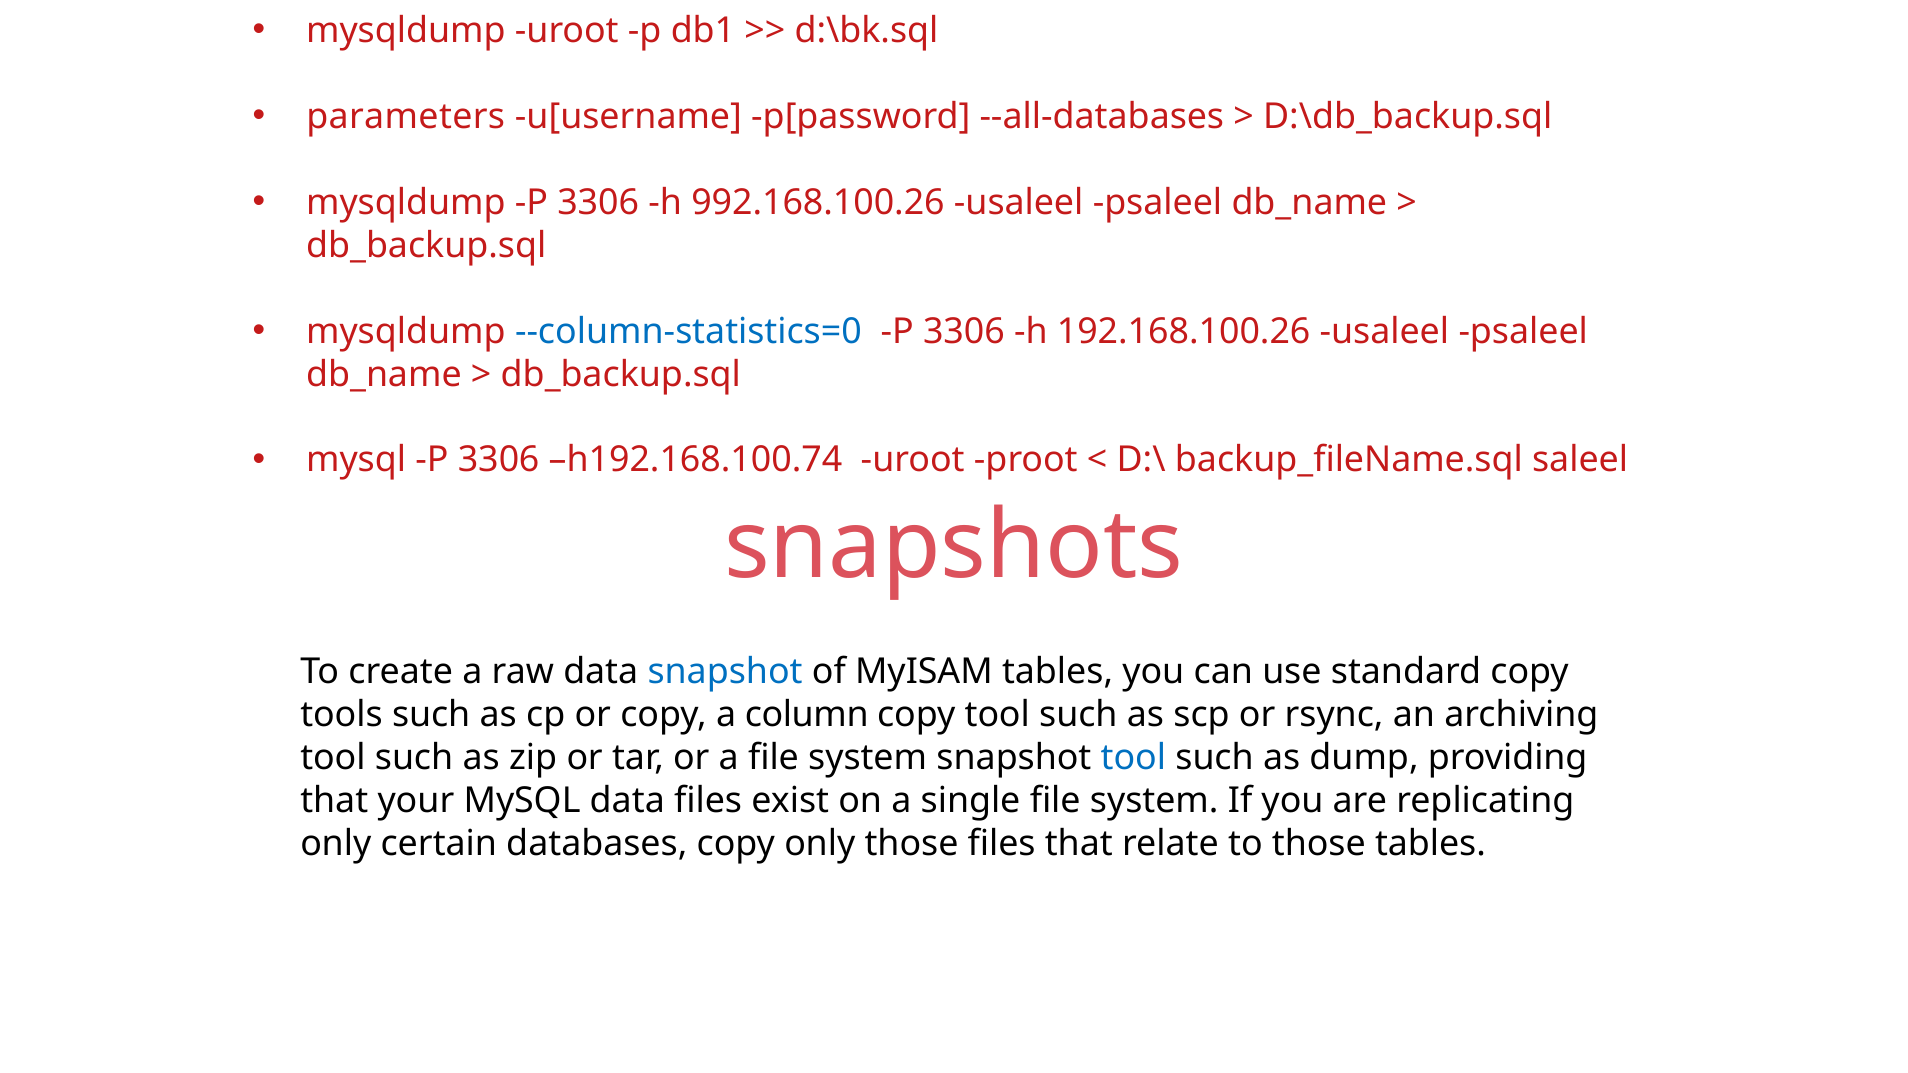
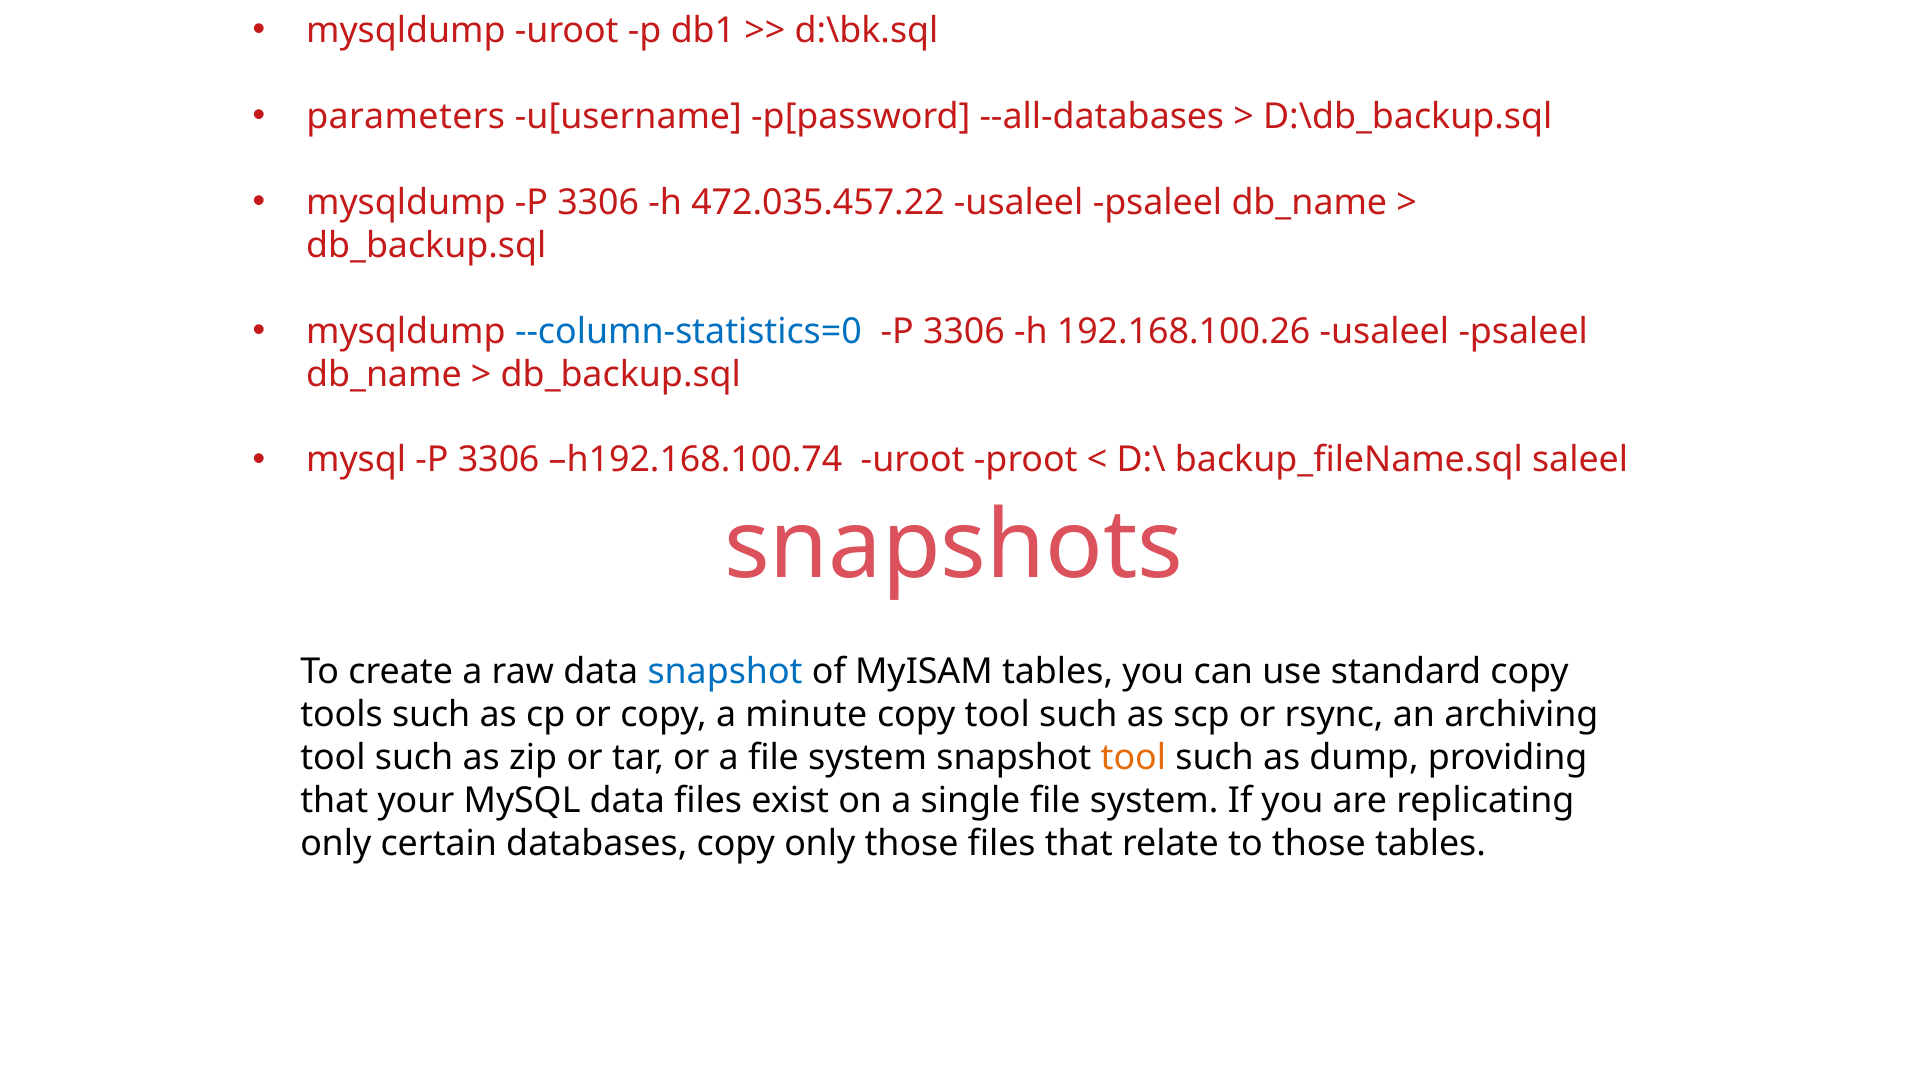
992.168.100.26: 992.168.100.26 -> 472.035.457.22
column: column -> minute
tool at (1133, 758) colour: blue -> orange
